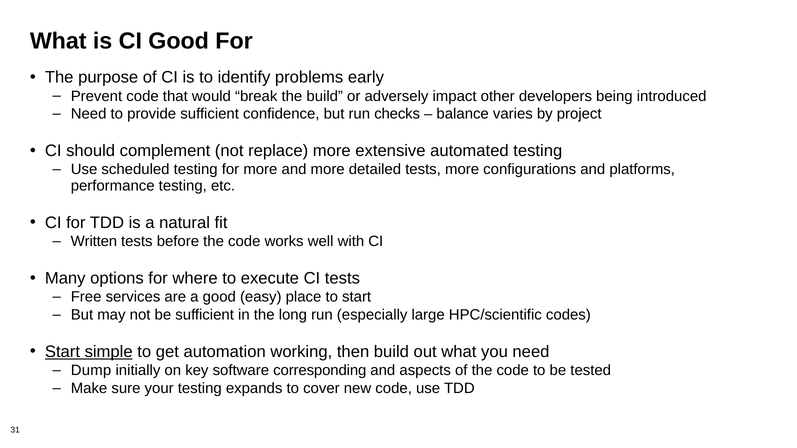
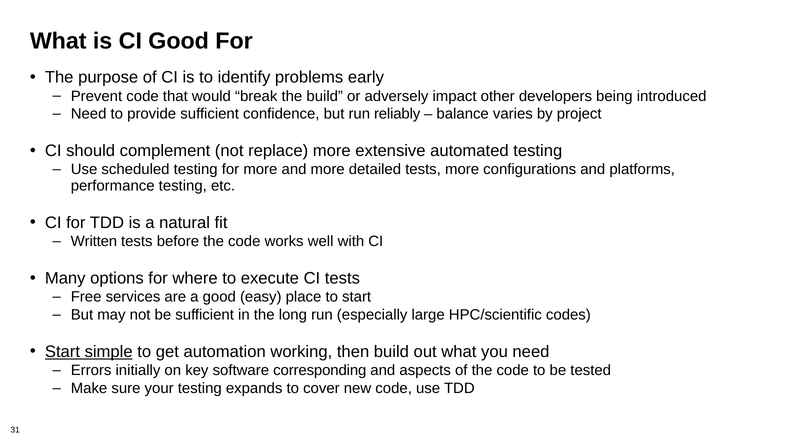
checks: checks -> reliably
Dump: Dump -> Errors
